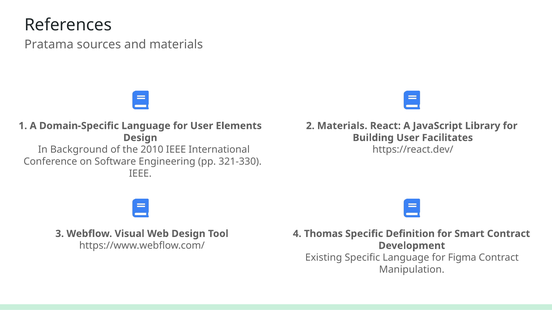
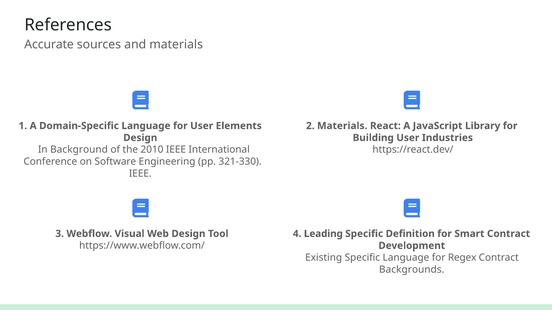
Pratama: Pratama -> Accurate
Facilitates: Facilitates -> Industries
Thomas: Thomas -> Leading
Figma: Figma -> Regex
Manipulation: Manipulation -> Backgrounds
